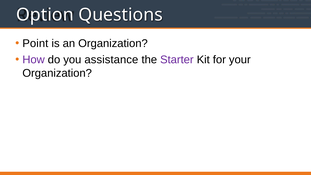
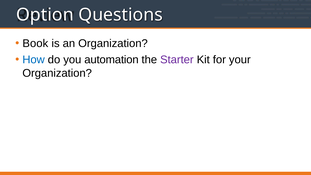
Point: Point -> Book
How colour: purple -> blue
assistance: assistance -> automation
